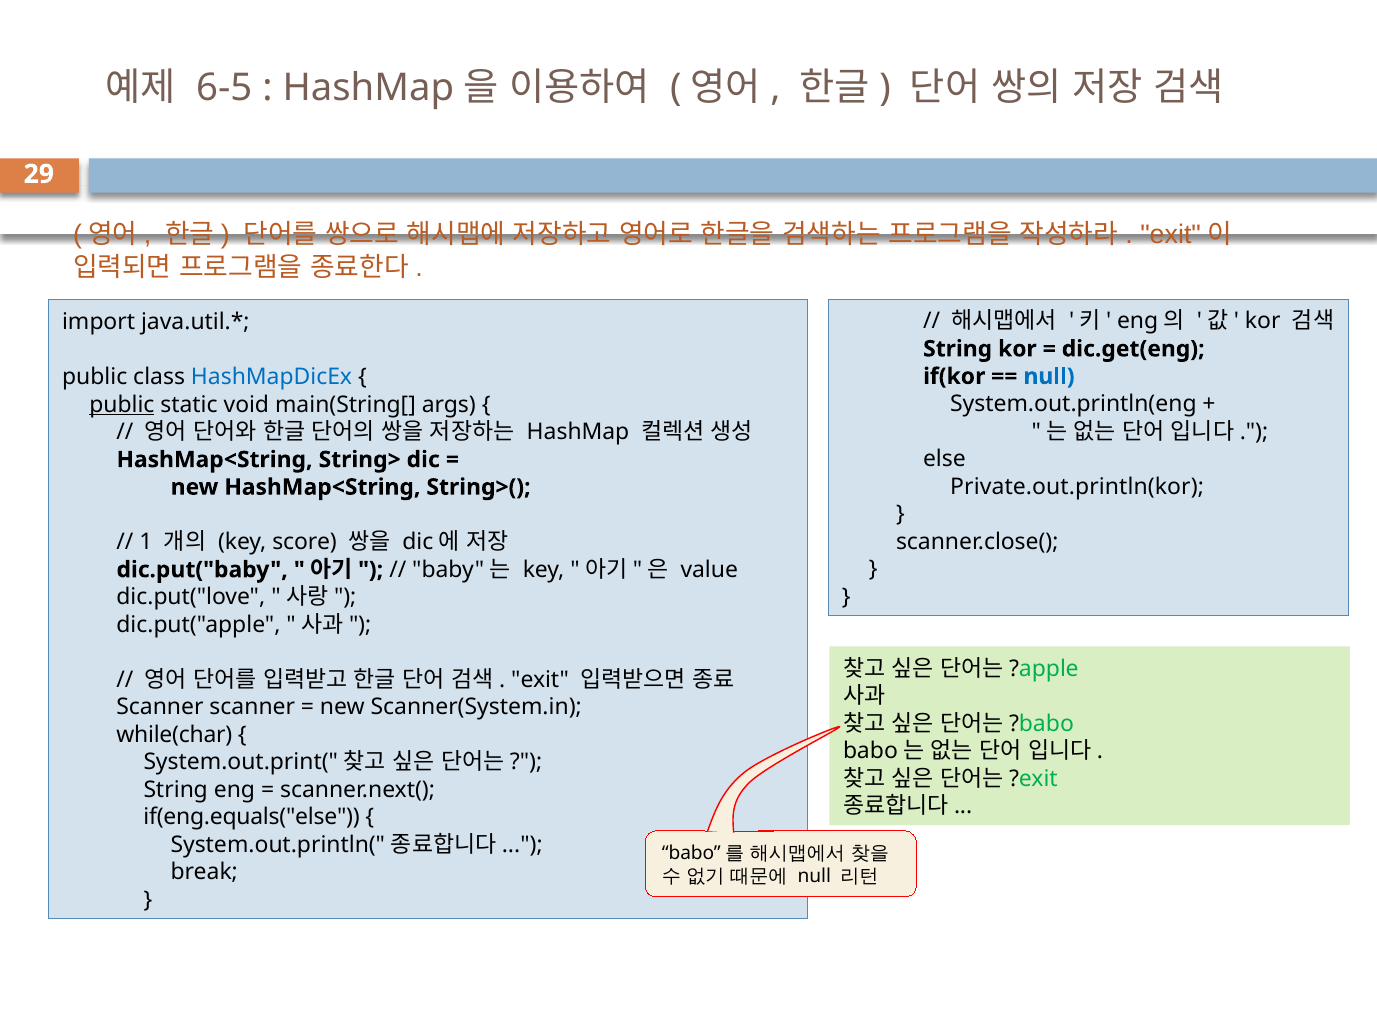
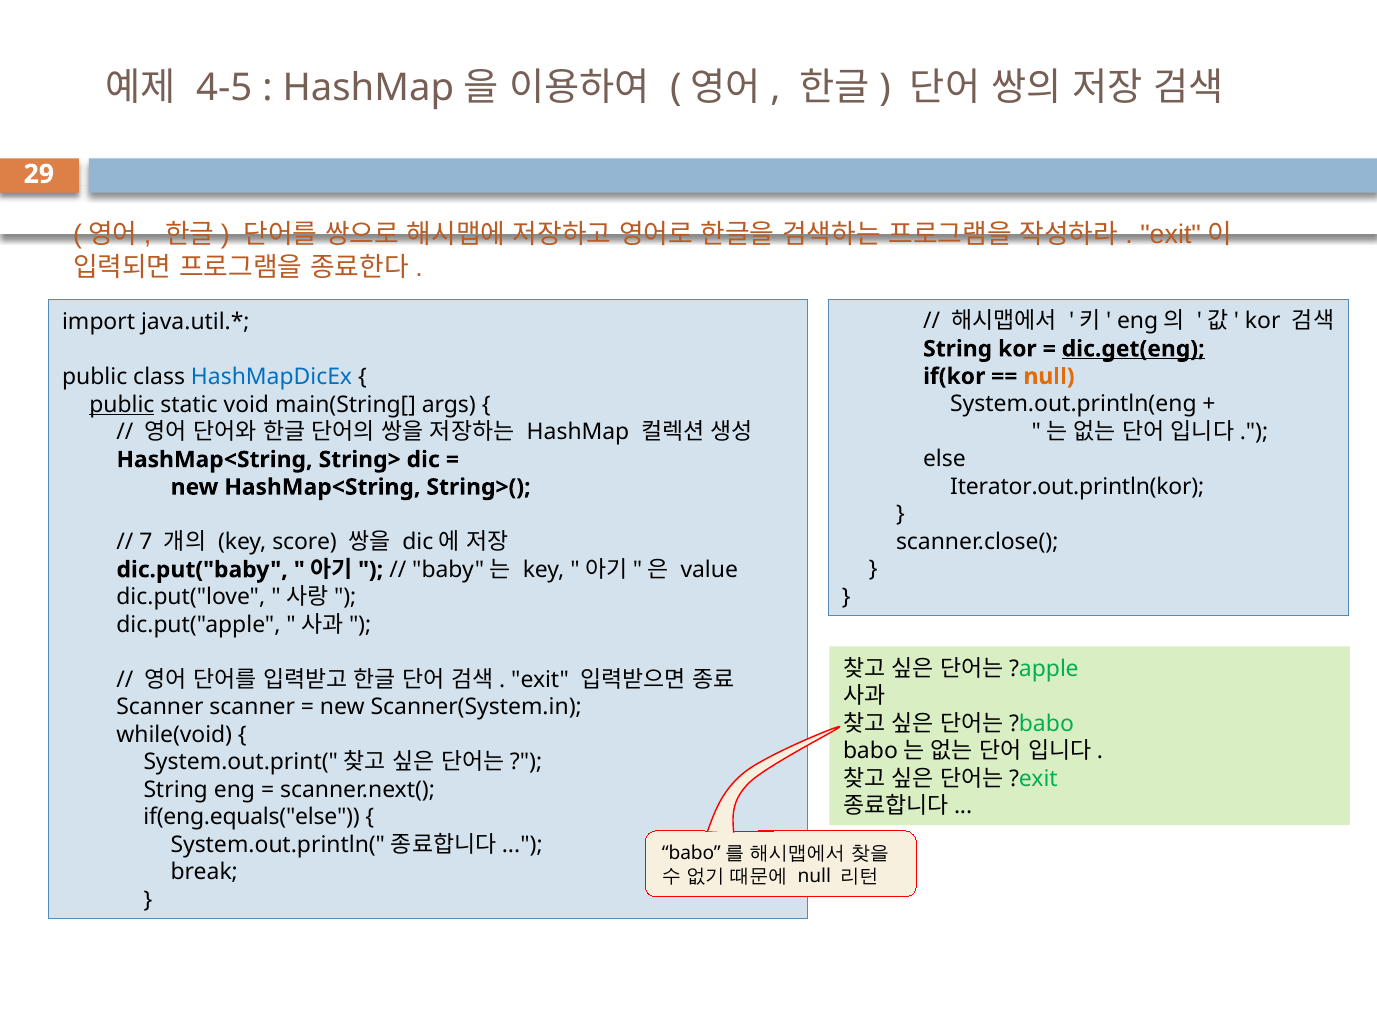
6-5: 6-5 -> 4-5
dic.get(eng underline: none -> present
null at (1049, 377) colour: blue -> orange
Private.out.println(kor: Private.out.println(kor -> Iterator.out.println(kor
1: 1 -> 7
while(char: while(char -> while(void
